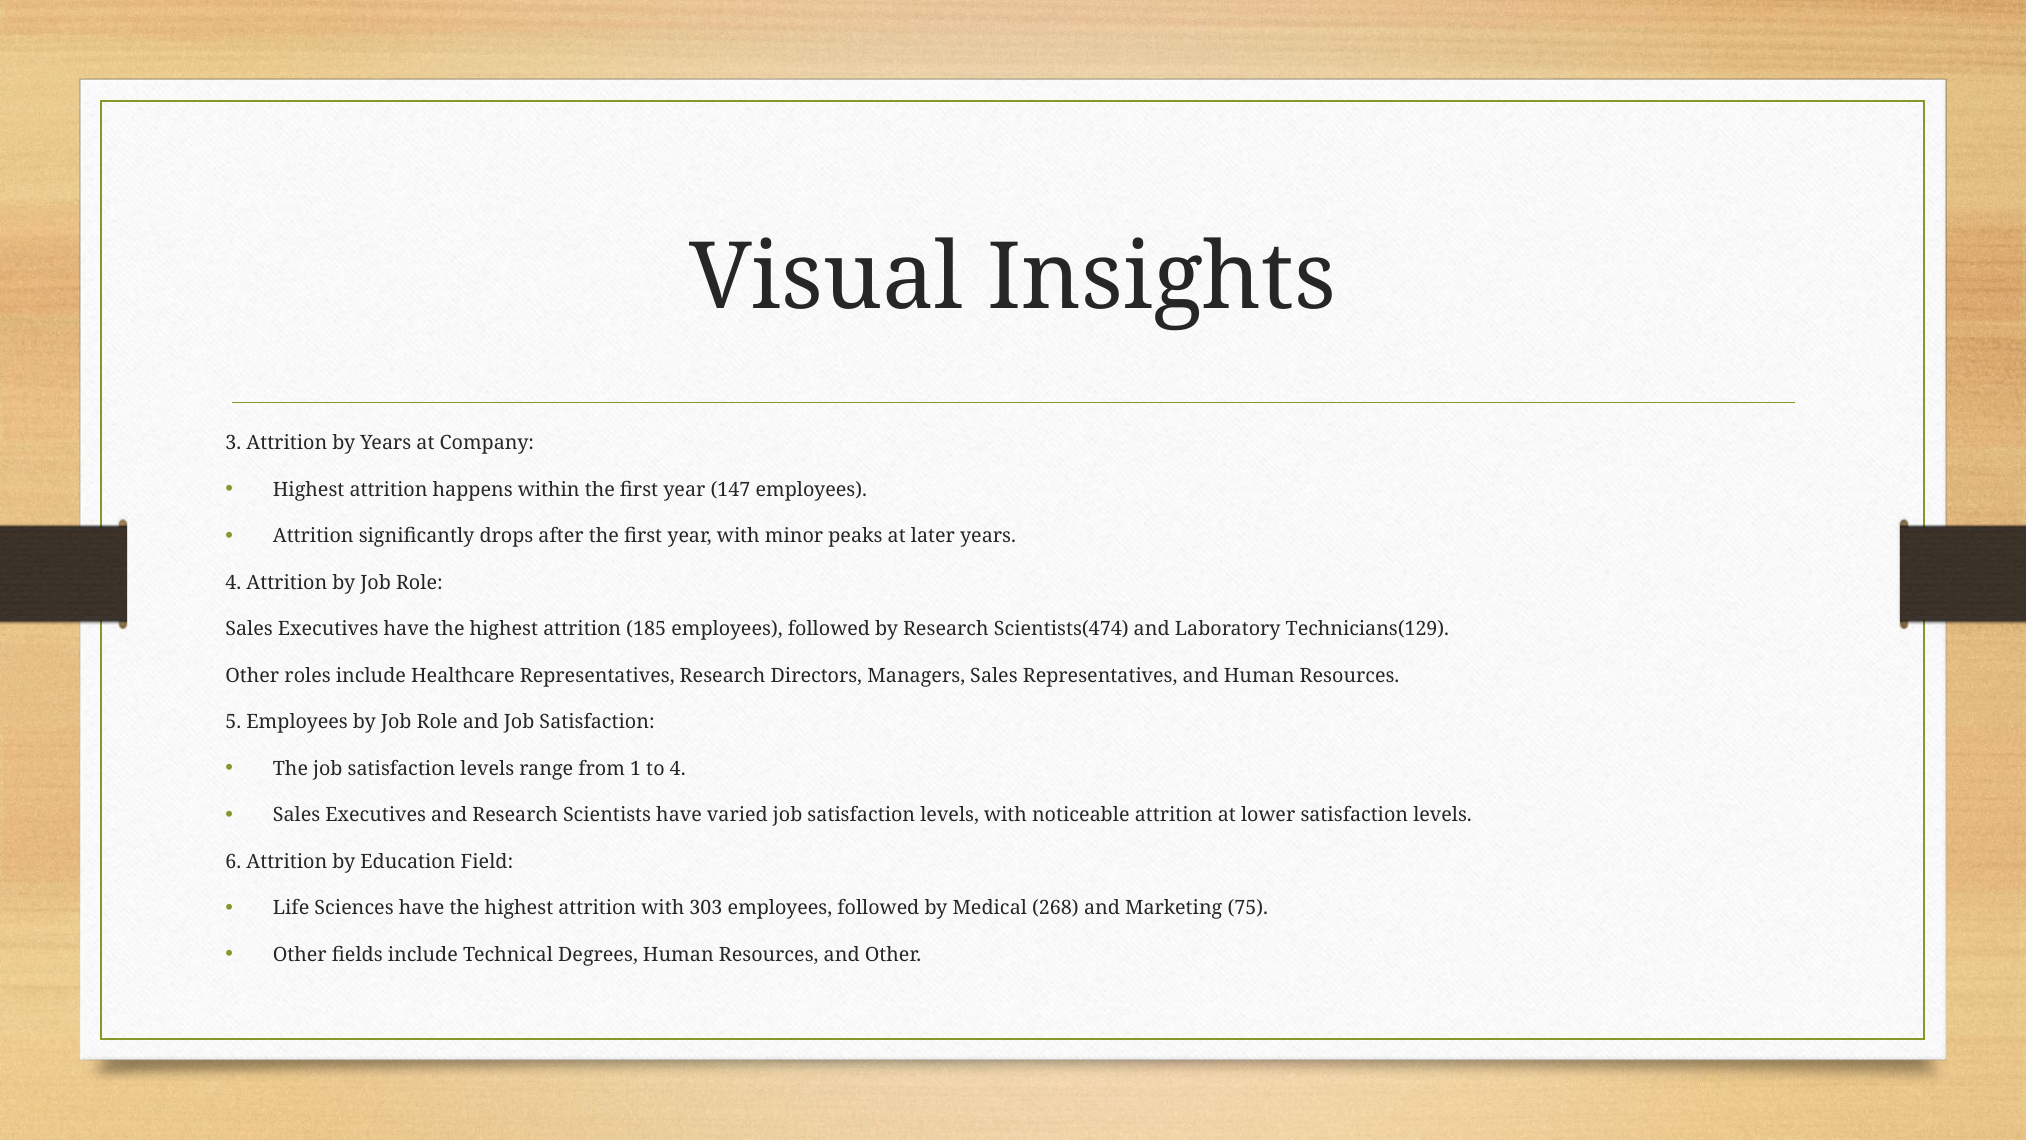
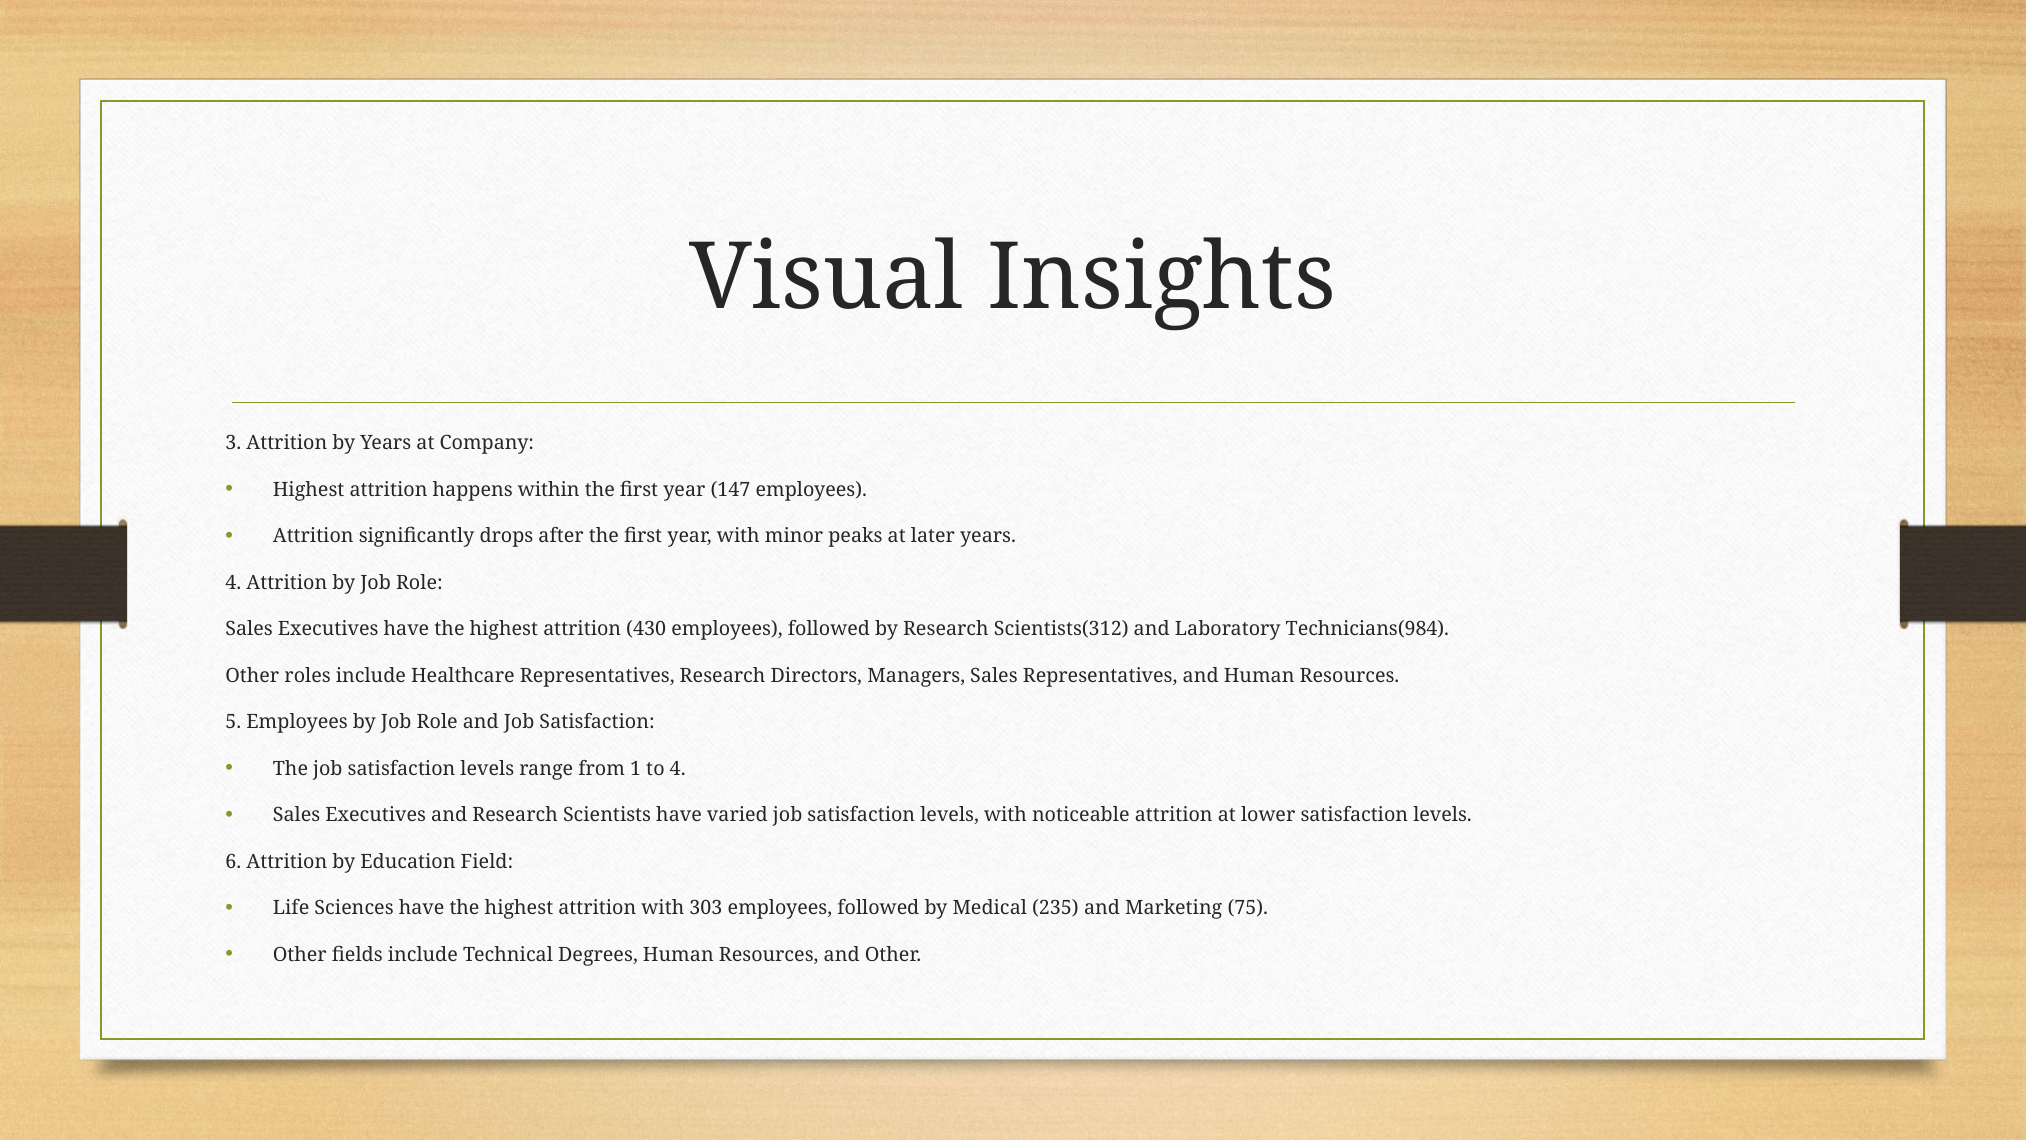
185: 185 -> 430
Scientists(474: Scientists(474 -> Scientists(312
Technicians(129: Technicians(129 -> Technicians(984
268: 268 -> 235
